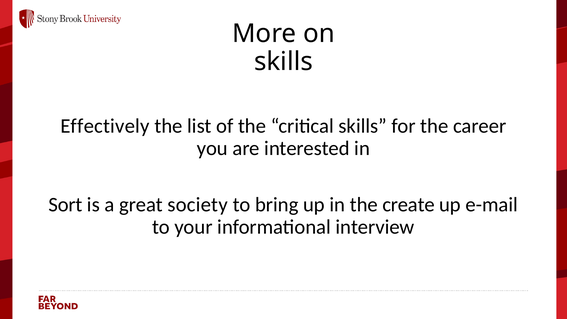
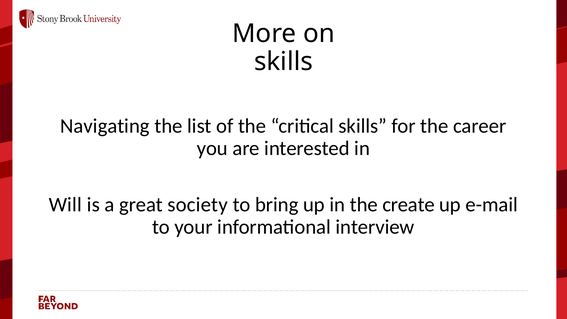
Effectively: Effectively -> Navigating
Sort: Sort -> Will
